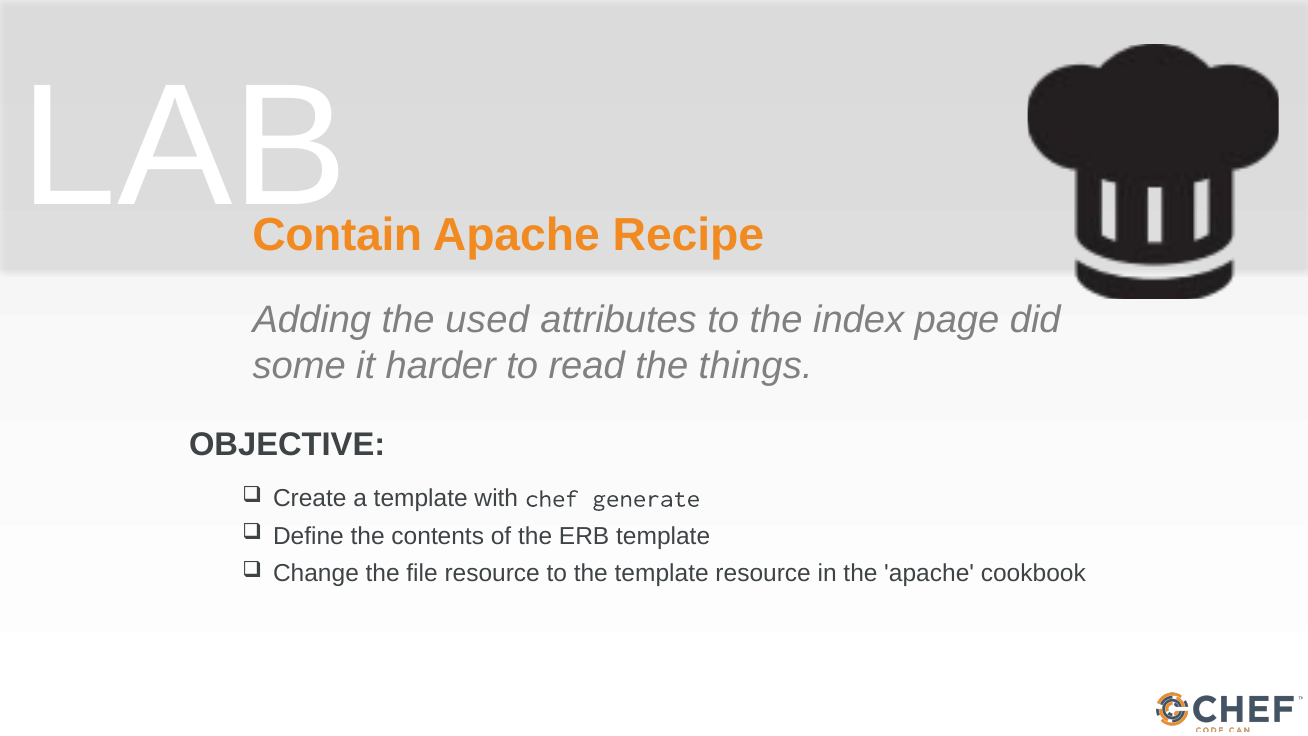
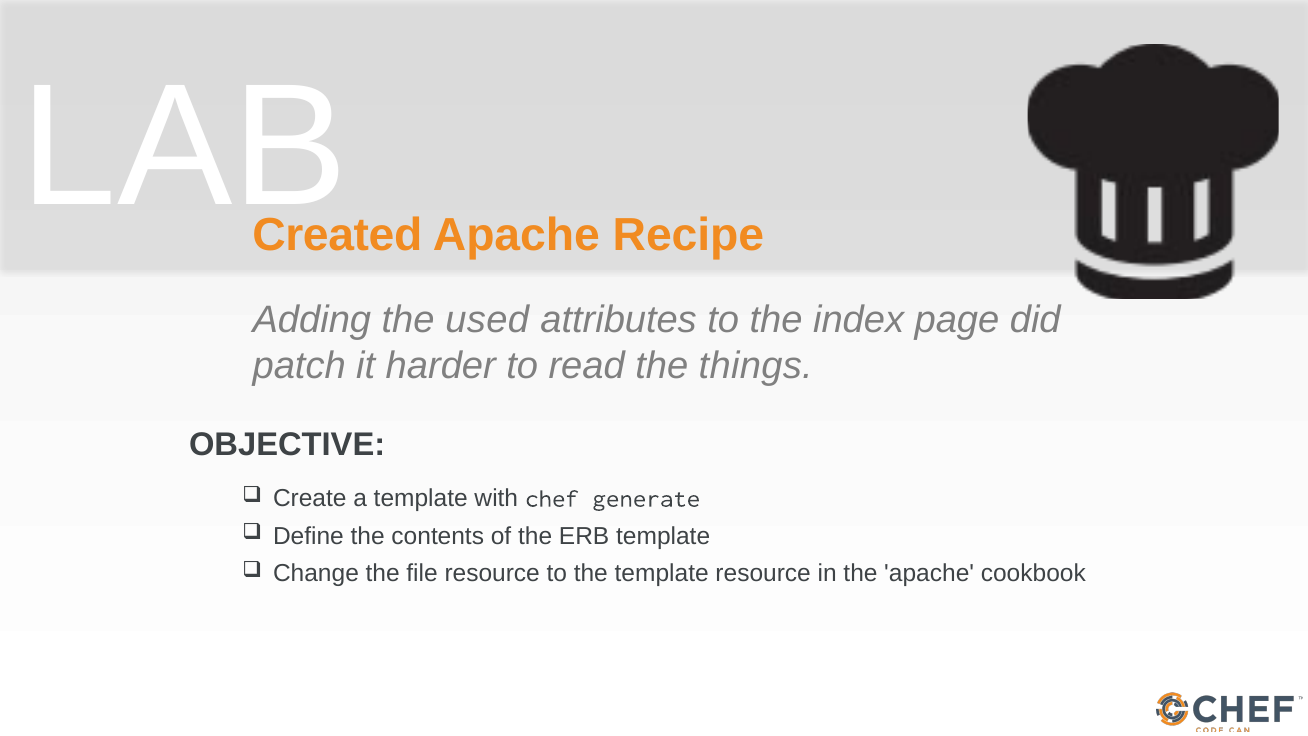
Contain: Contain -> Created
some: some -> patch
